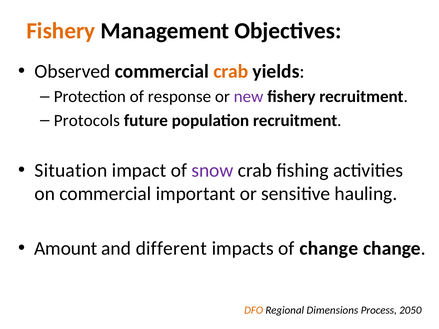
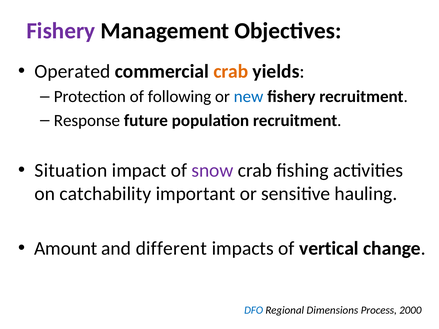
Fishery at (61, 31) colour: orange -> purple
Observed: Observed -> Operated
response: response -> following
new colour: purple -> blue
Protocols: Protocols -> Response
on commercial: commercial -> catchability
of change: change -> vertical
DFO colour: orange -> blue
2050: 2050 -> 2000
